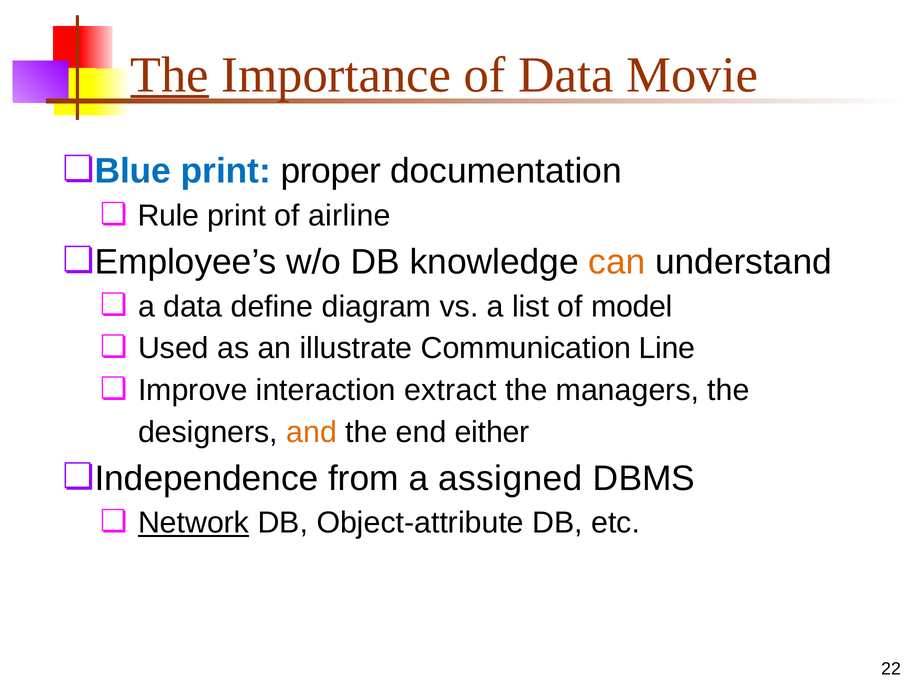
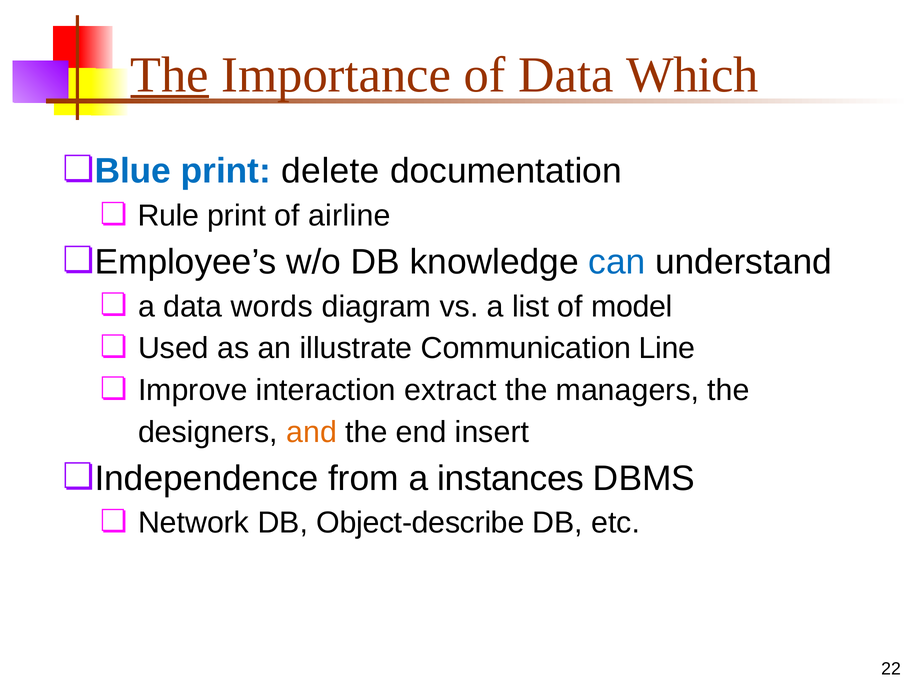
Movie: Movie -> Which
proper: proper -> delete
can colour: orange -> blue
define: define -> words
either: either -> insert
assigned: assigned -> instances
Network underline: present -> none
Object-attribute: Object-attribute -> Object-describe
